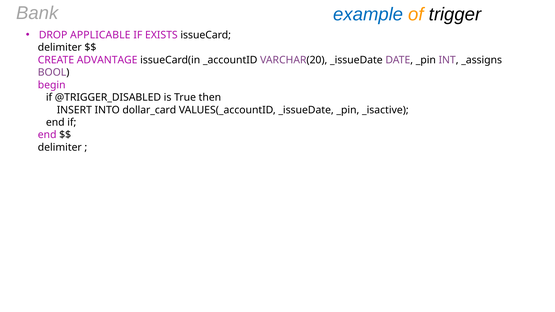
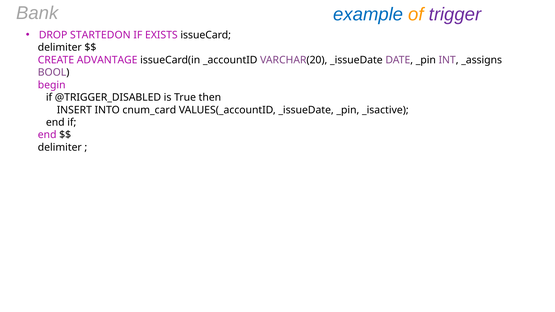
trigger colour: black -> purple
APPLICABLE: APPLICABLE -> STARTEDON
dollar_card: dollar_card -> cnum_card
